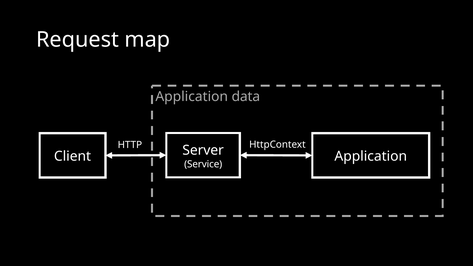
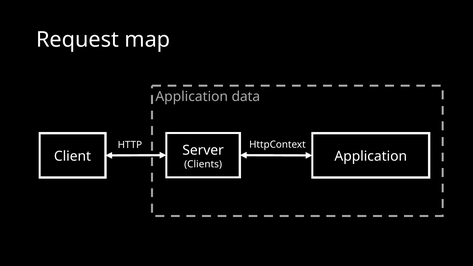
Service: Service -> Clients
